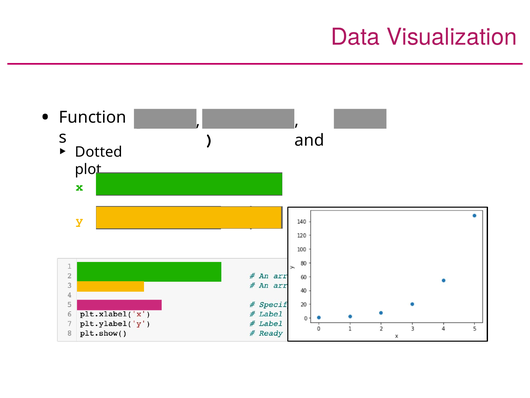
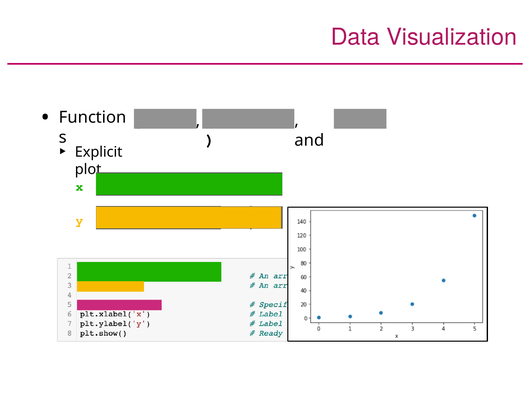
Dotted: Dotted -> Explicit
